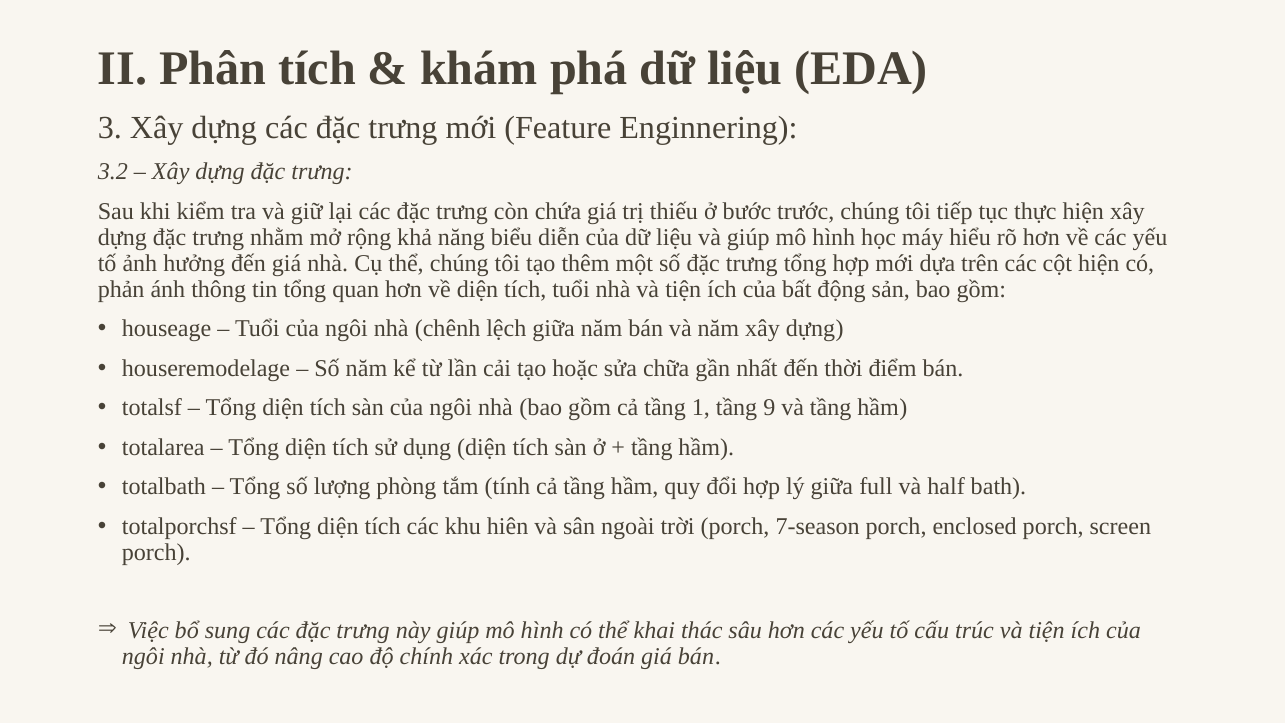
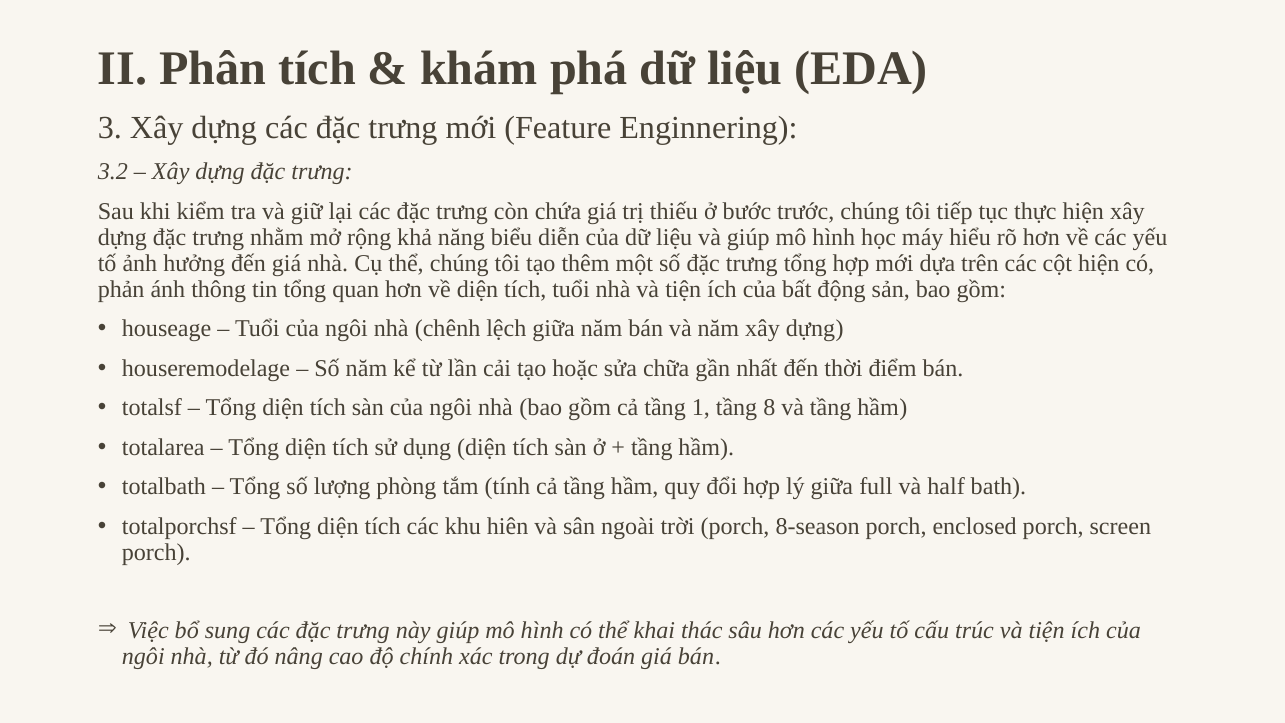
9: 9 -> 8
7-season: 7-season -> 8-season
